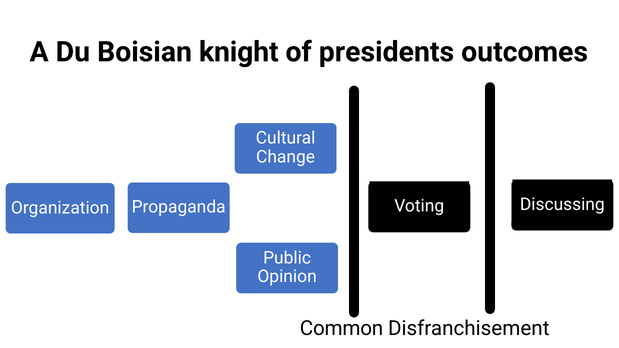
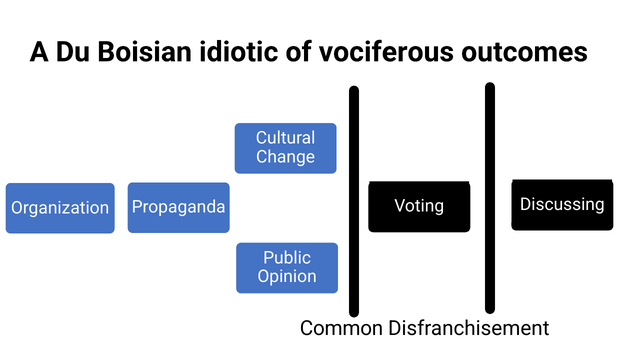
knight: knight -> idiotic
presidents: presidents -> vociferous
